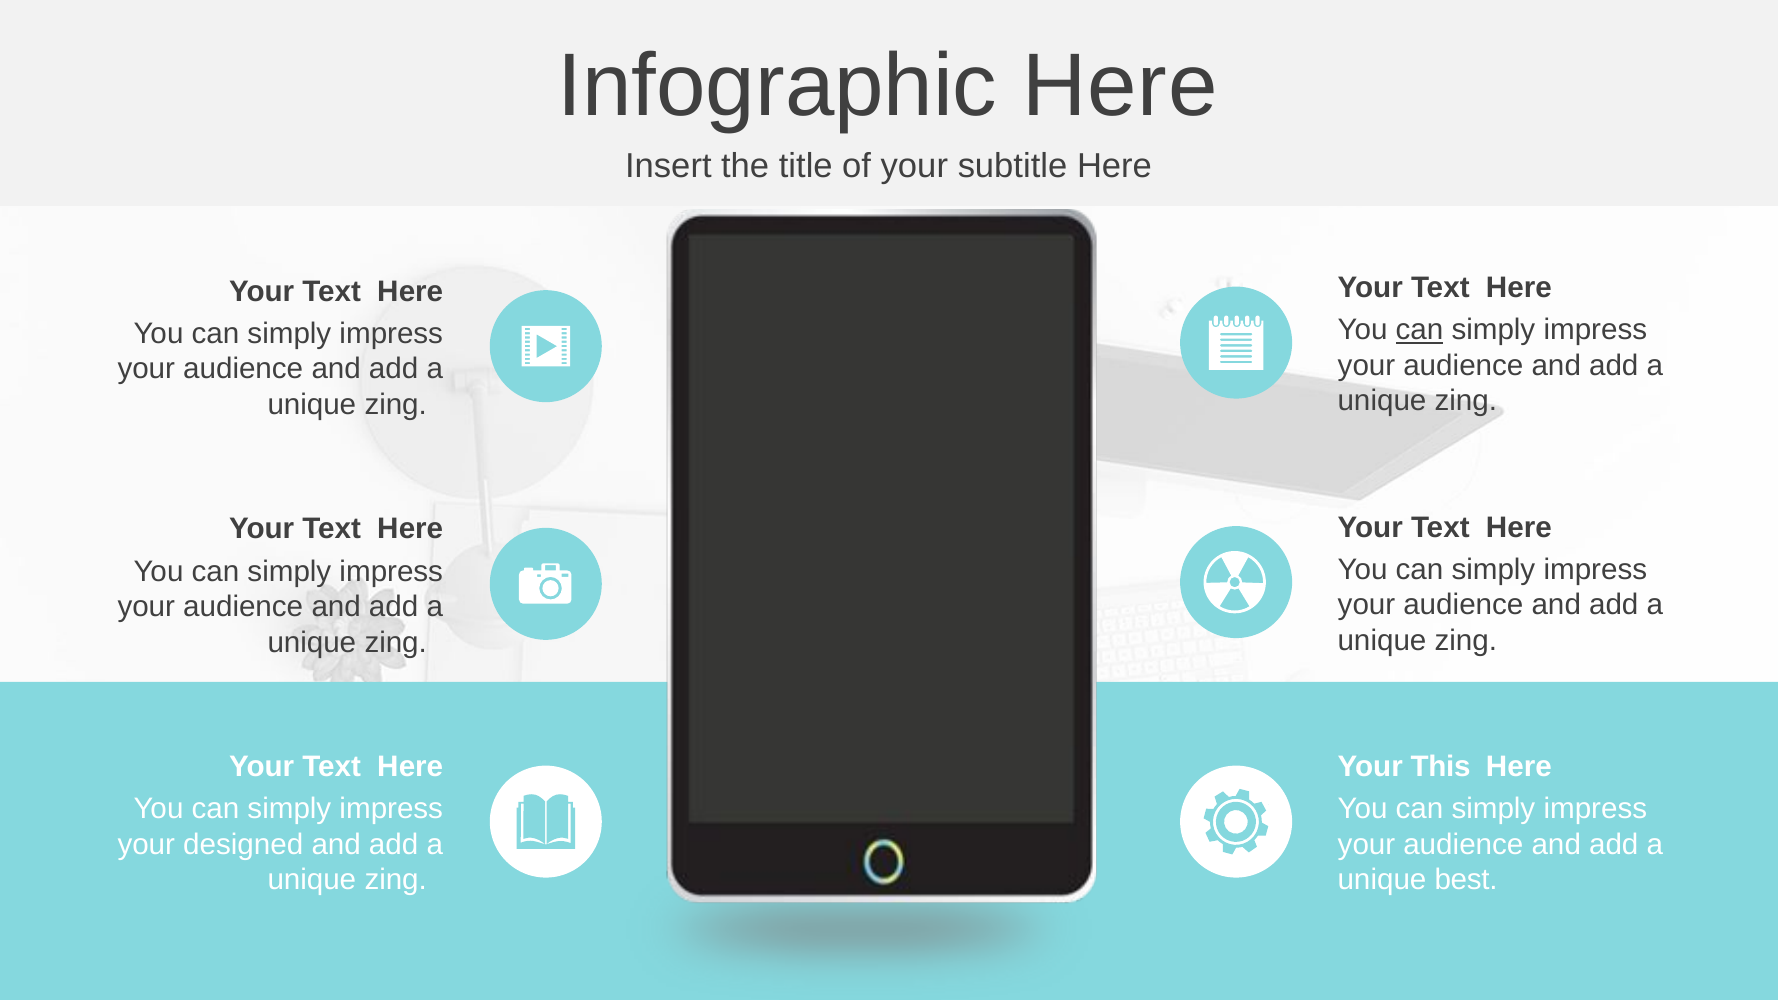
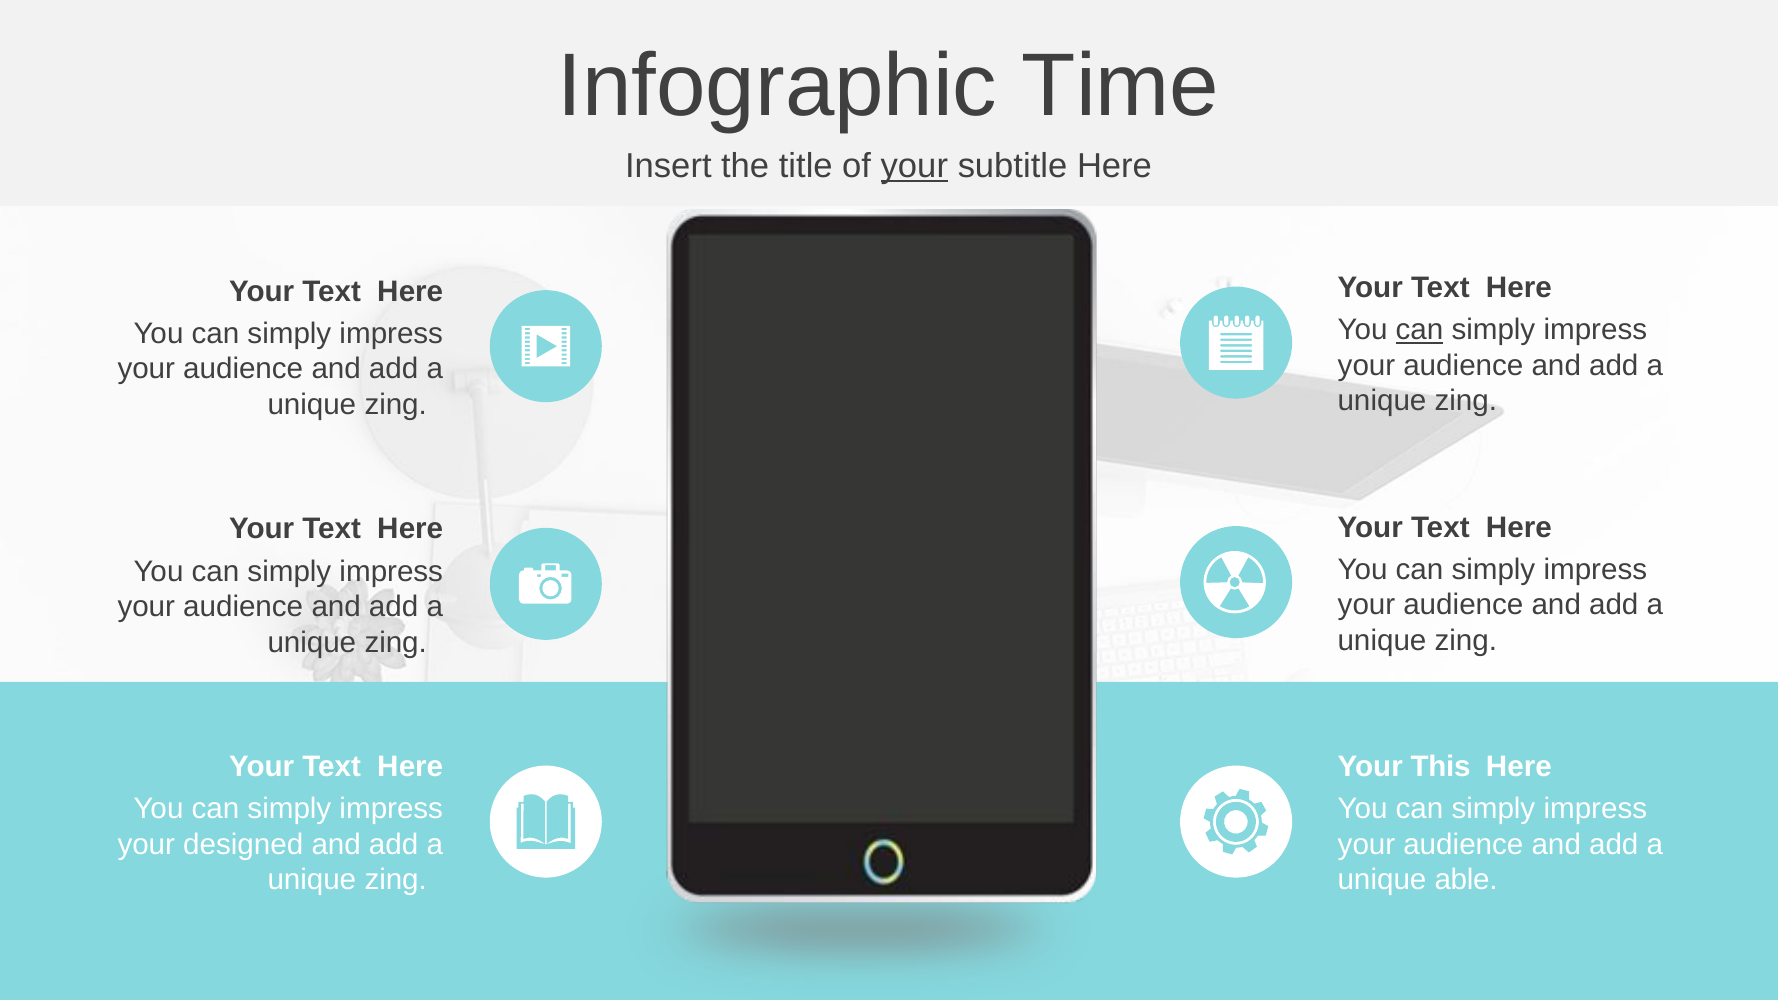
Infographic Here: Here -> Time
your at (914, 166) underline: none -> present
best: best -> able
